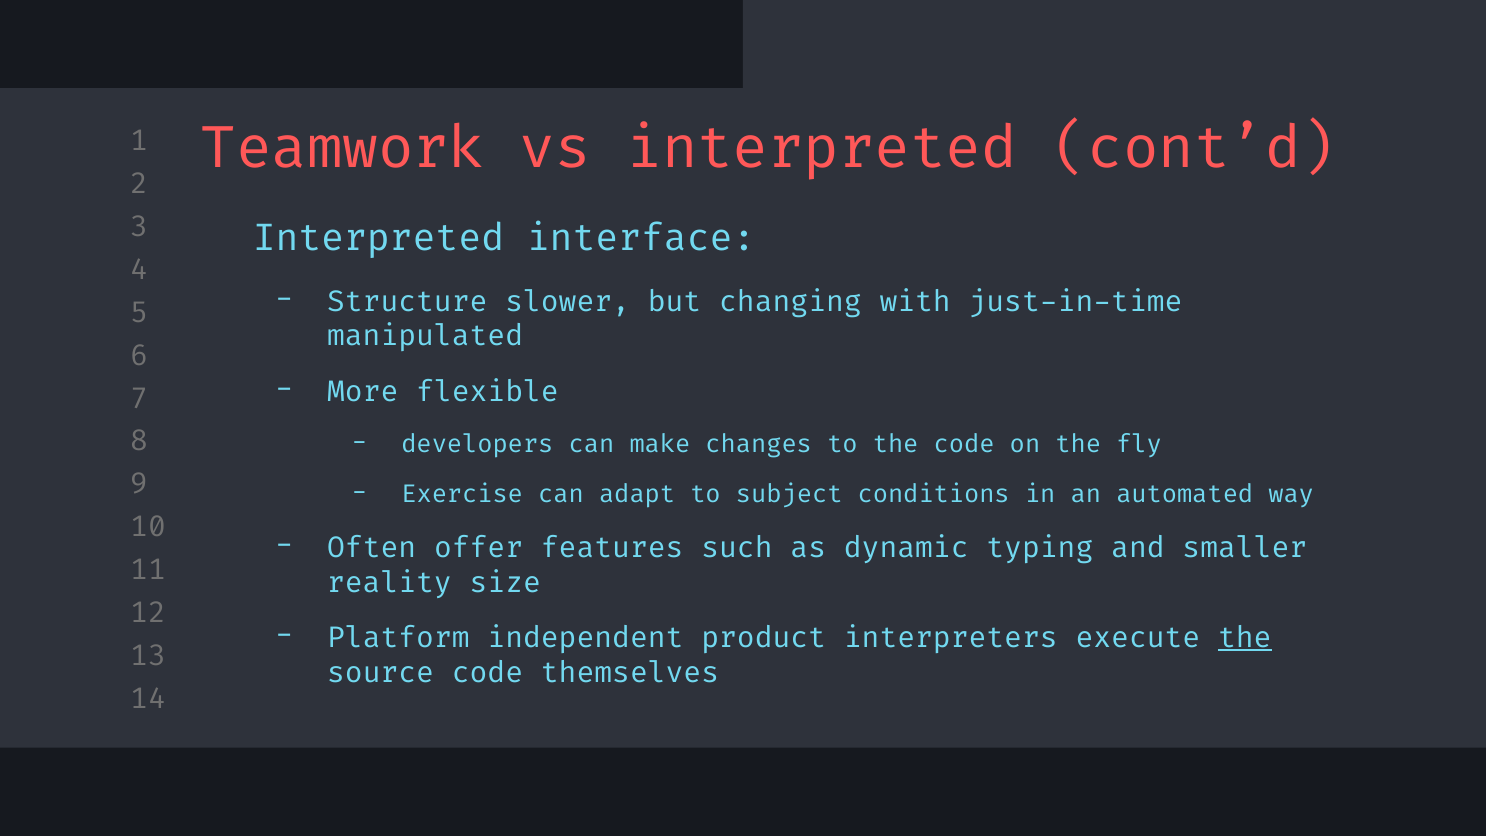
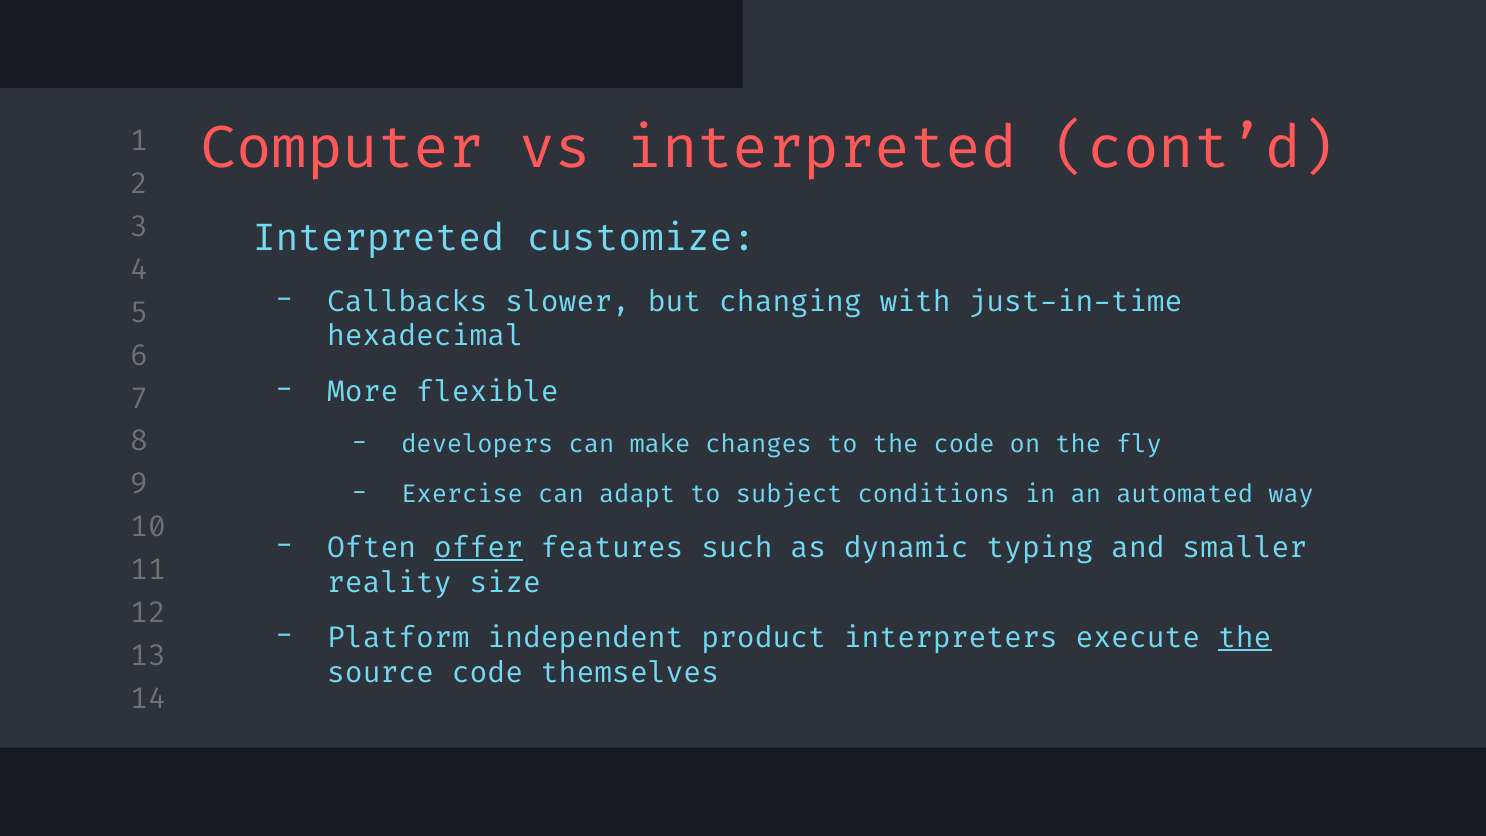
Teamwork: Teamwork -> Computer
interface: interface -> customize
Structure: Structure -> Callbacks
manipulated: manipulated -> hexadecimal
offer underline: none -> present
